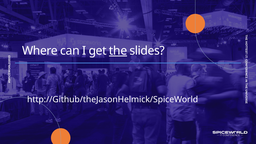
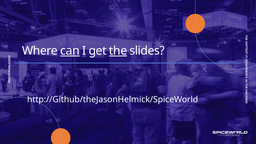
can underline: none -> present
